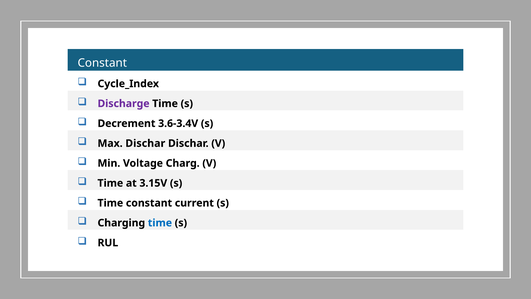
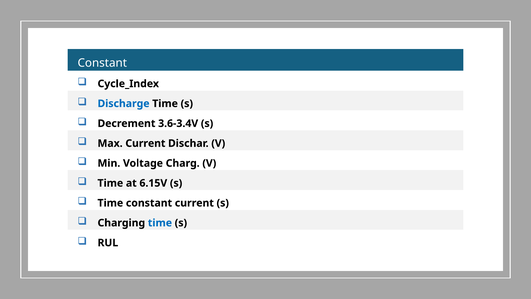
Discharge colour: purple -> blue
Max Dischar: Dischar -> Current
3.15V: 3.15V -> 6.15V
